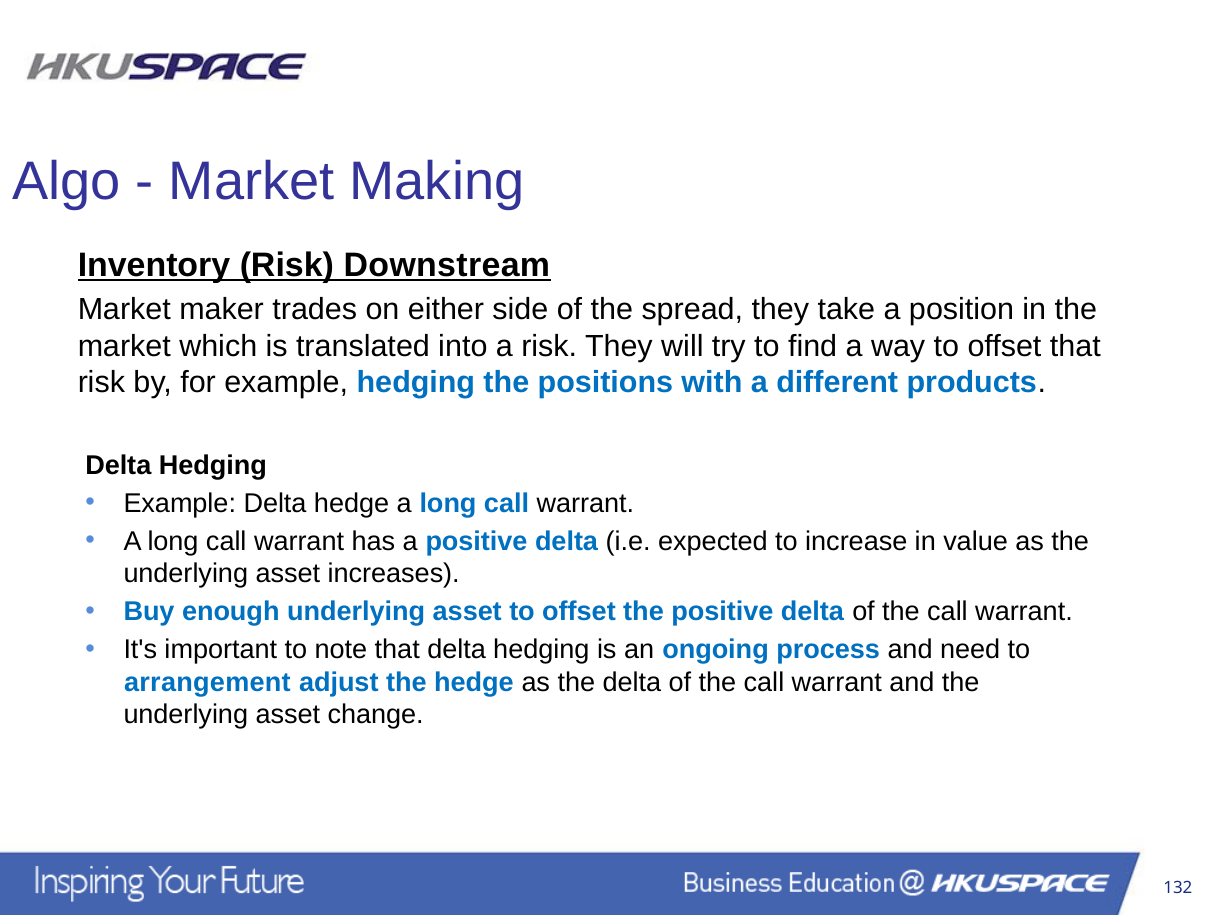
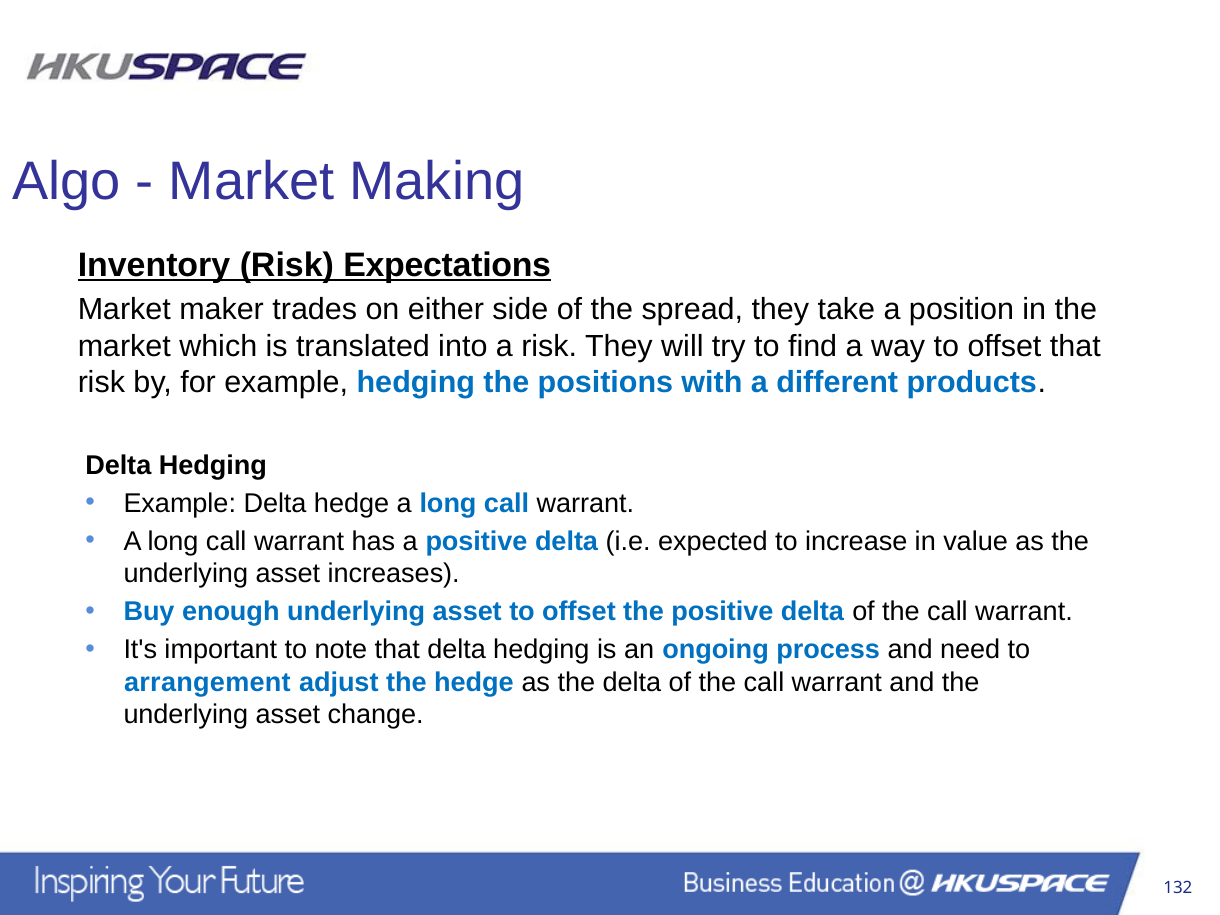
Downstream: Downstream -> Expectations
